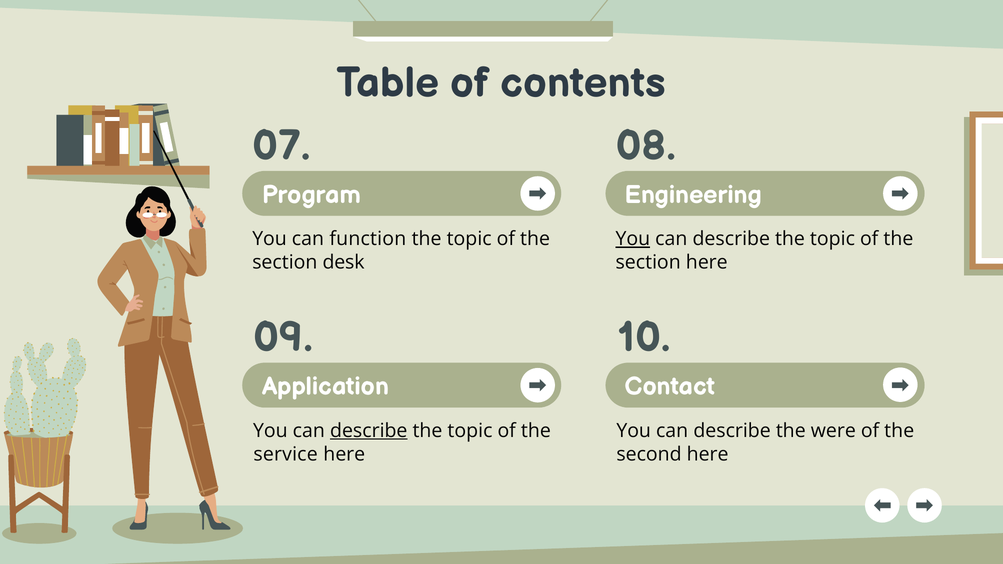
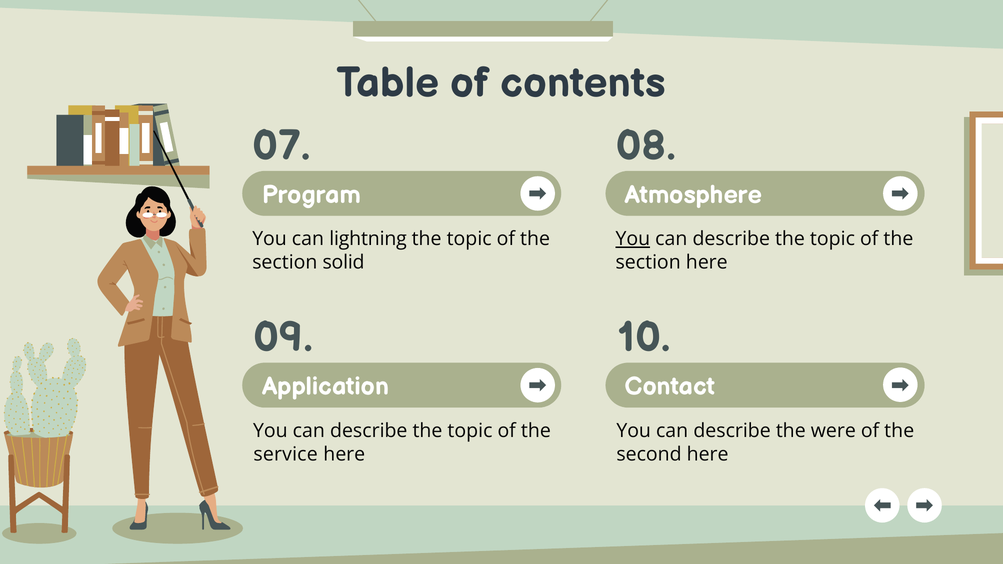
Engineering: Engineering -> Atmosphere
function: function -> lightning
desk: desk -> solid
describe at (369, 431) underline: present -> none
